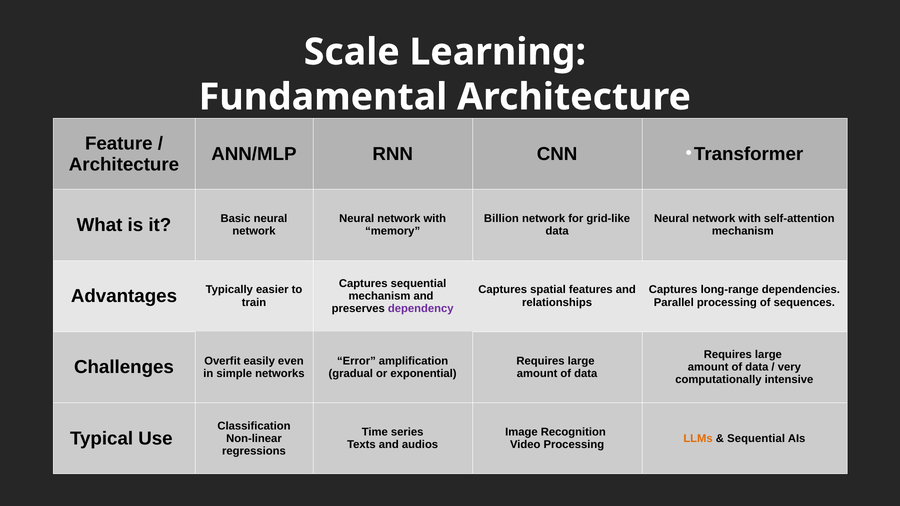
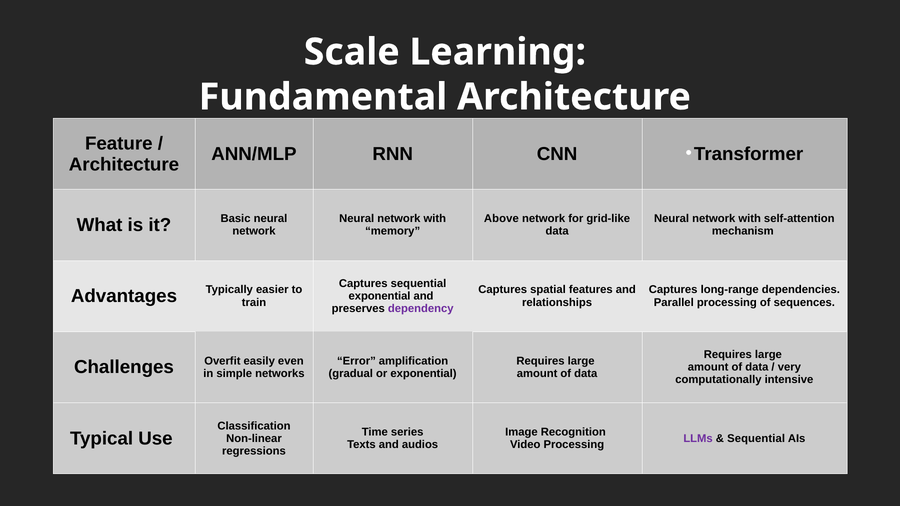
Billion: Billion -> Above
mechanism at (380, 296): mechanism -> exponential
LLMs colour: orange -> purple
